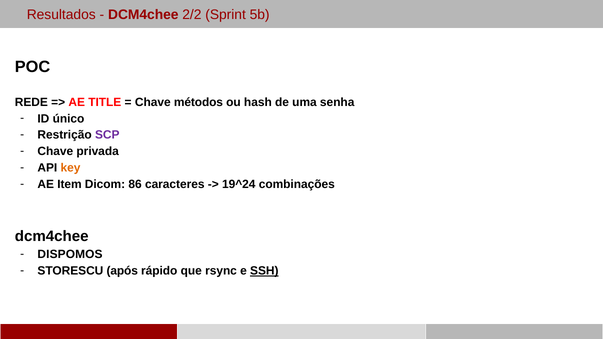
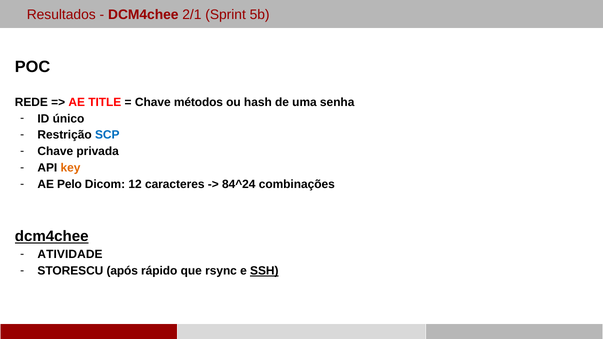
2/2: 2/2 -> 2/1
SCP colour: purple -> blue
Item: Item -> Pelo
86: 86 -> 12
19^24: 19^24 -> 84^24
dcm4chee at (52, 237) underline: none -> present
DISPOMOS: DISPOMOS -> ATIVIDADE
